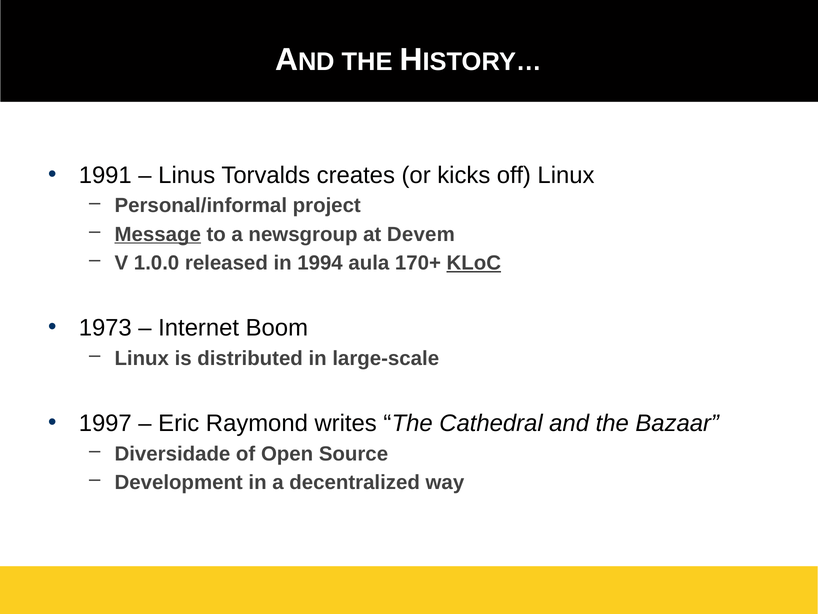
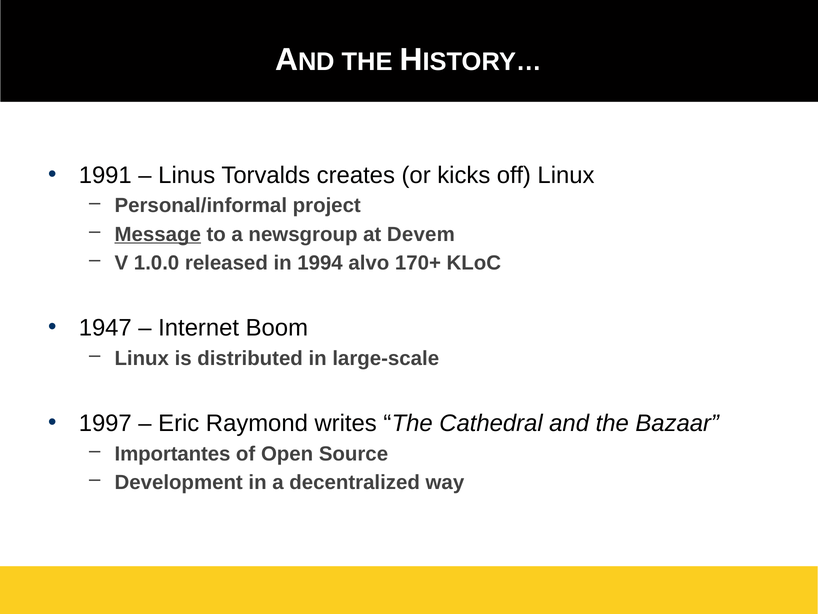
aula: aula -> alvo
KLoC underline: present -> none
1973: 1973 -> 1947
Diversidade: Diversidade -> Importantes
